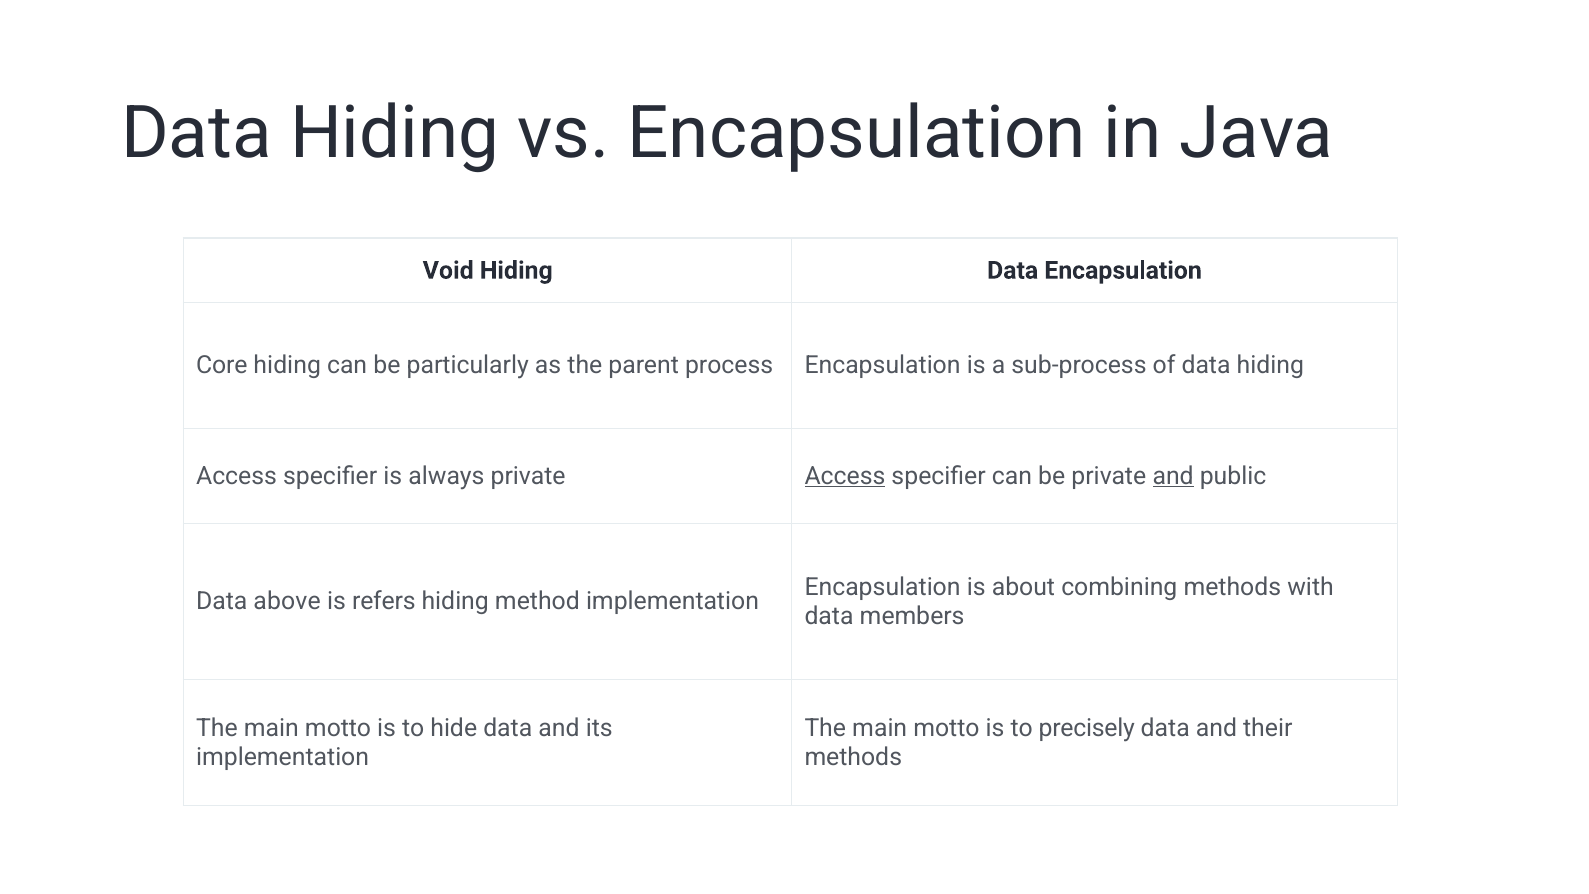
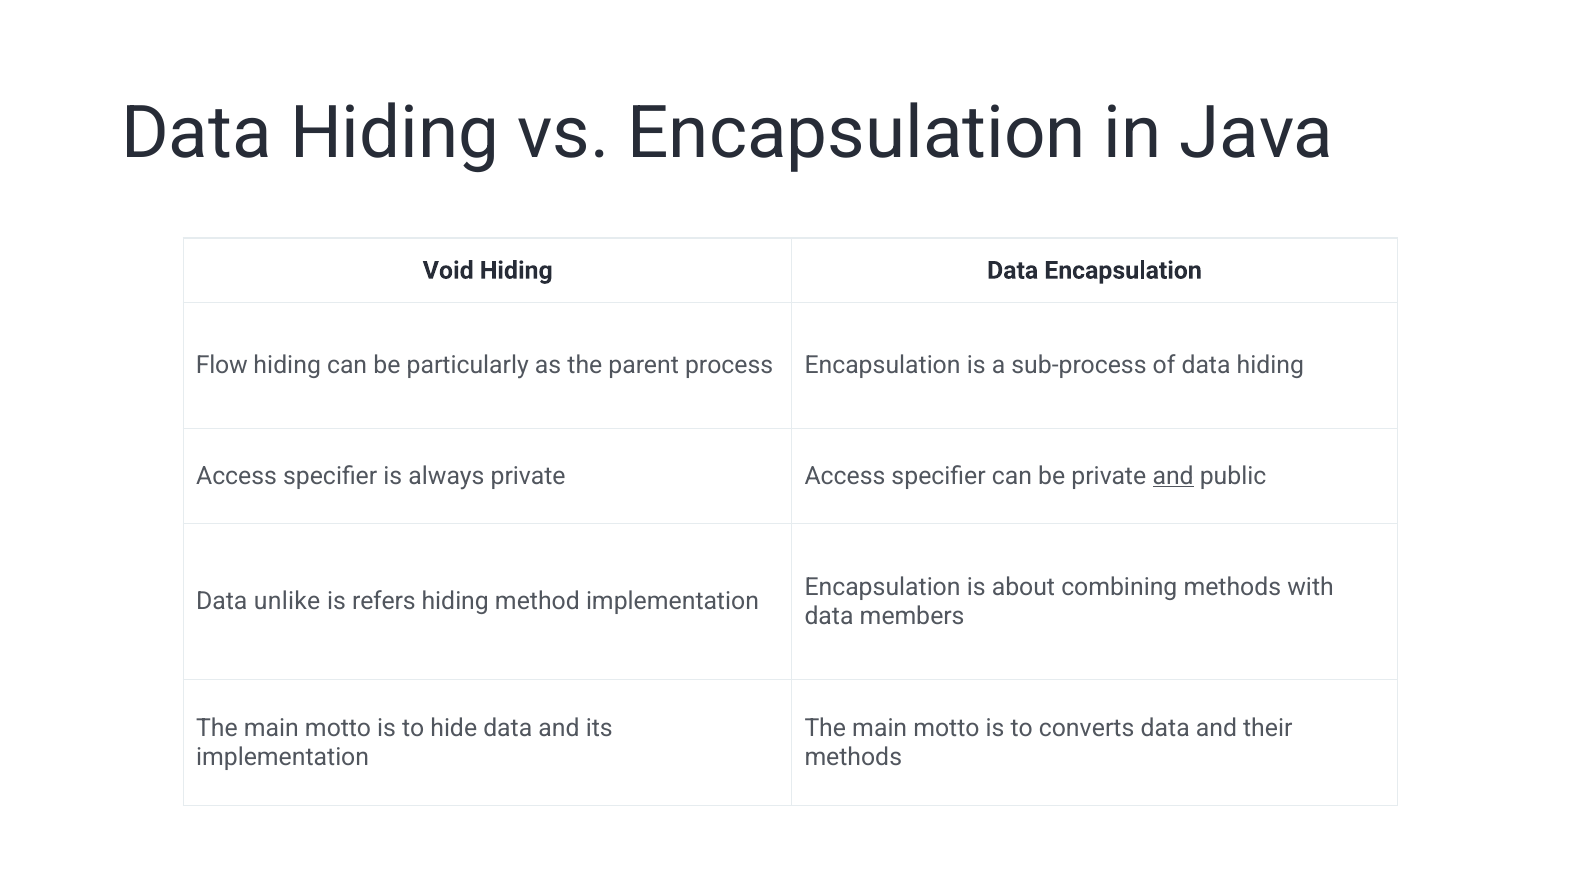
Core: Core -> Flow
Access at (845, 476) underline: present -> none
above: above -> unlike
precisely: precisely -> converts
